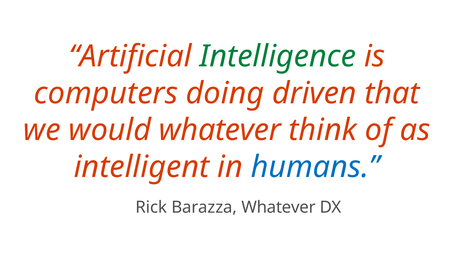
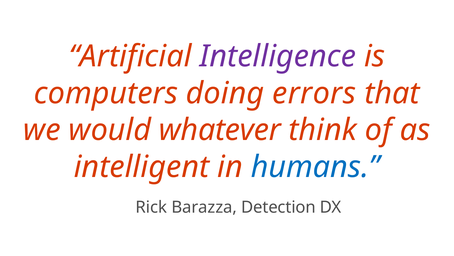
Intelligence colour: green -> purple
driven: driven -> errors
Barazza Whatever: Whatever -> Detection
